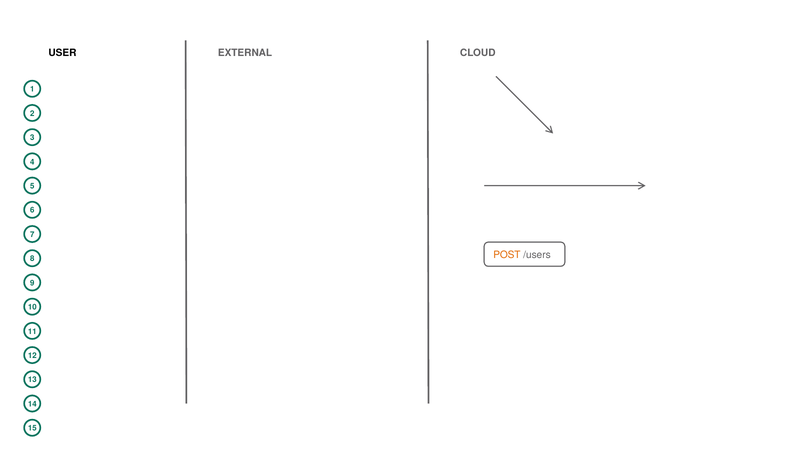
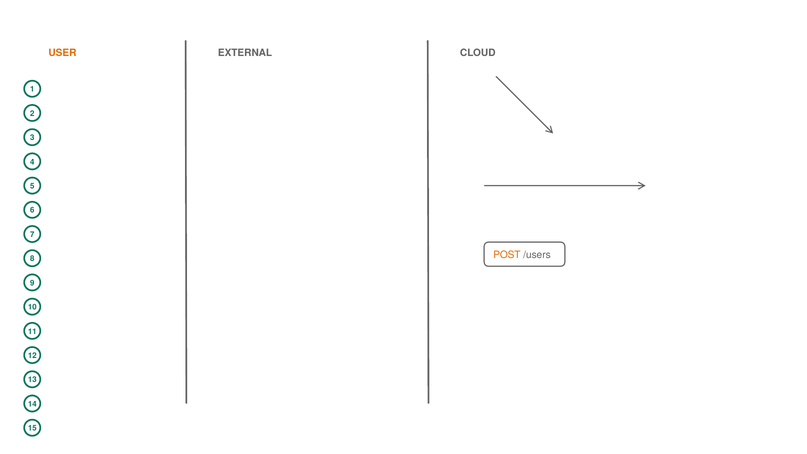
USER colour: black -> orange
